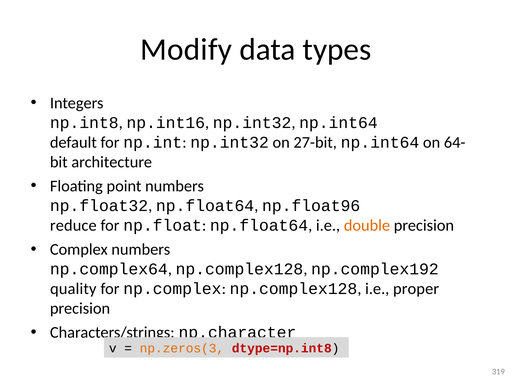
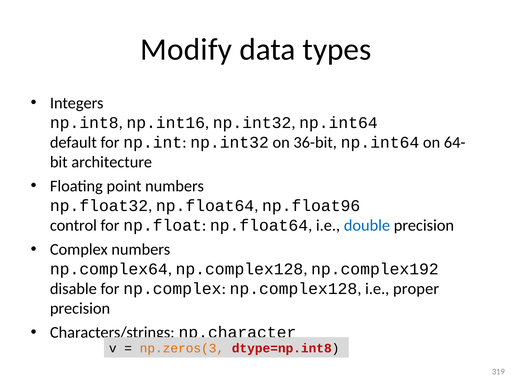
27-bit: 27-bit -> 36-bit
reduce: reduce -> control
double colour: orange -> blue
quality: quality -> disable
